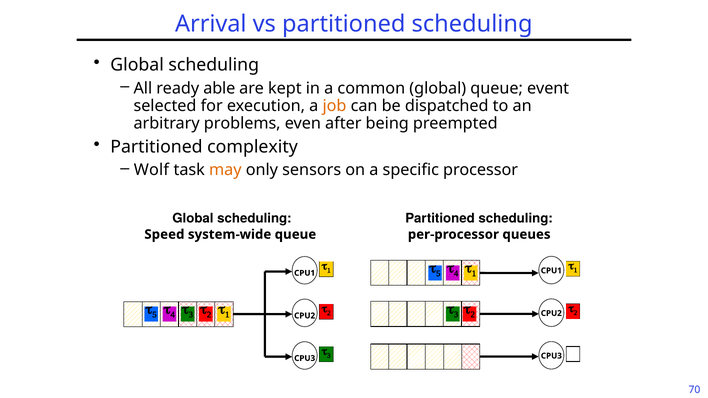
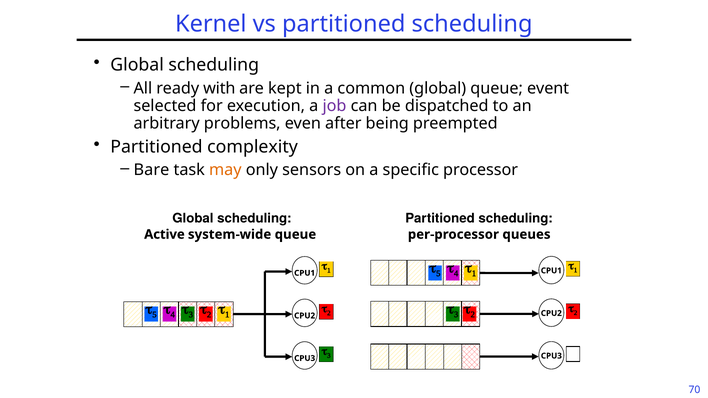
Arrival: Arrival -> Kernel
able: able -> with
job colour: orange -> purple
Wolf: Wolf -> Bare
Speed: Speed -> Active
